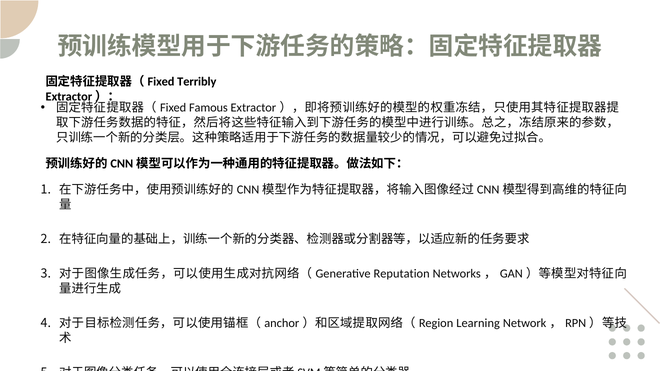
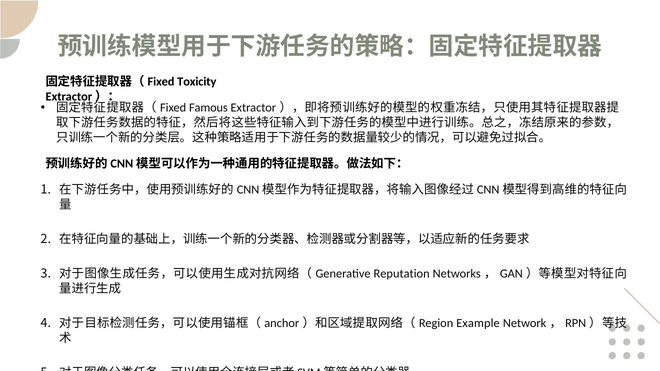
Terribly: Terribly -> Toxicity
Learning: Learning -> Example
